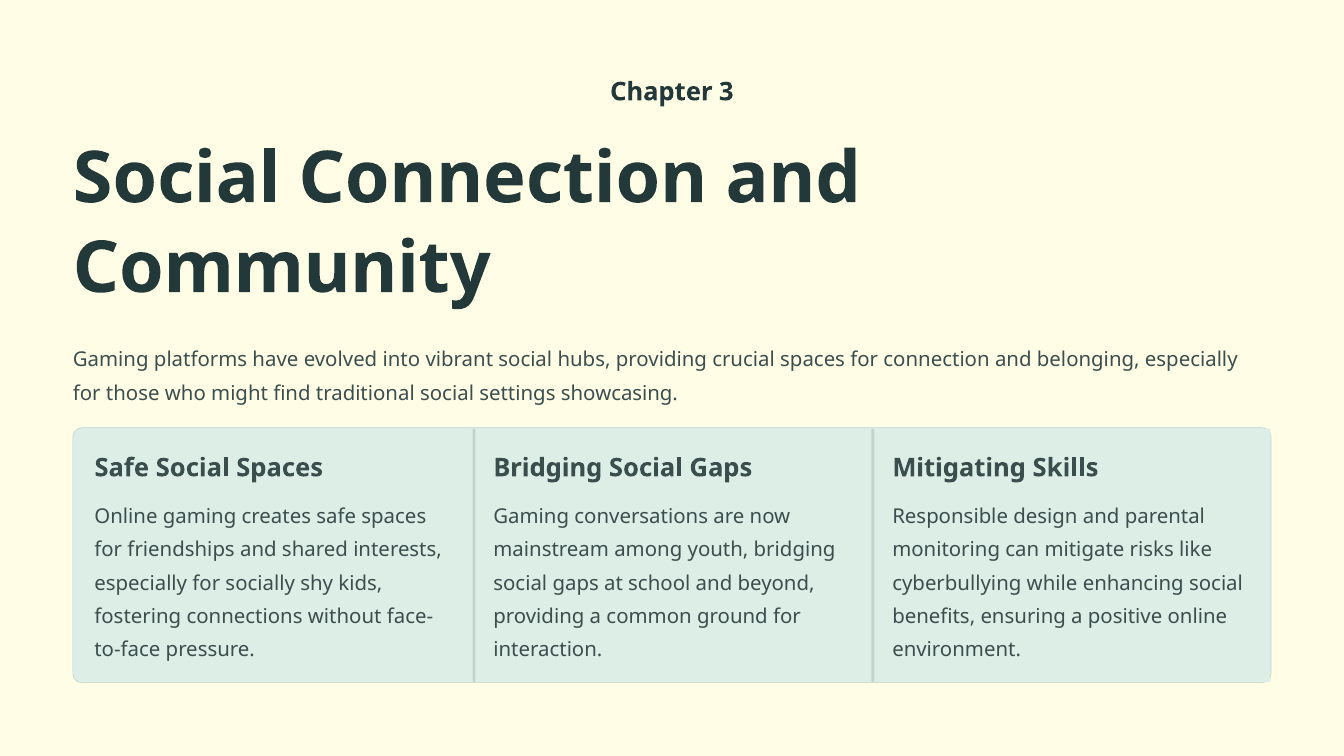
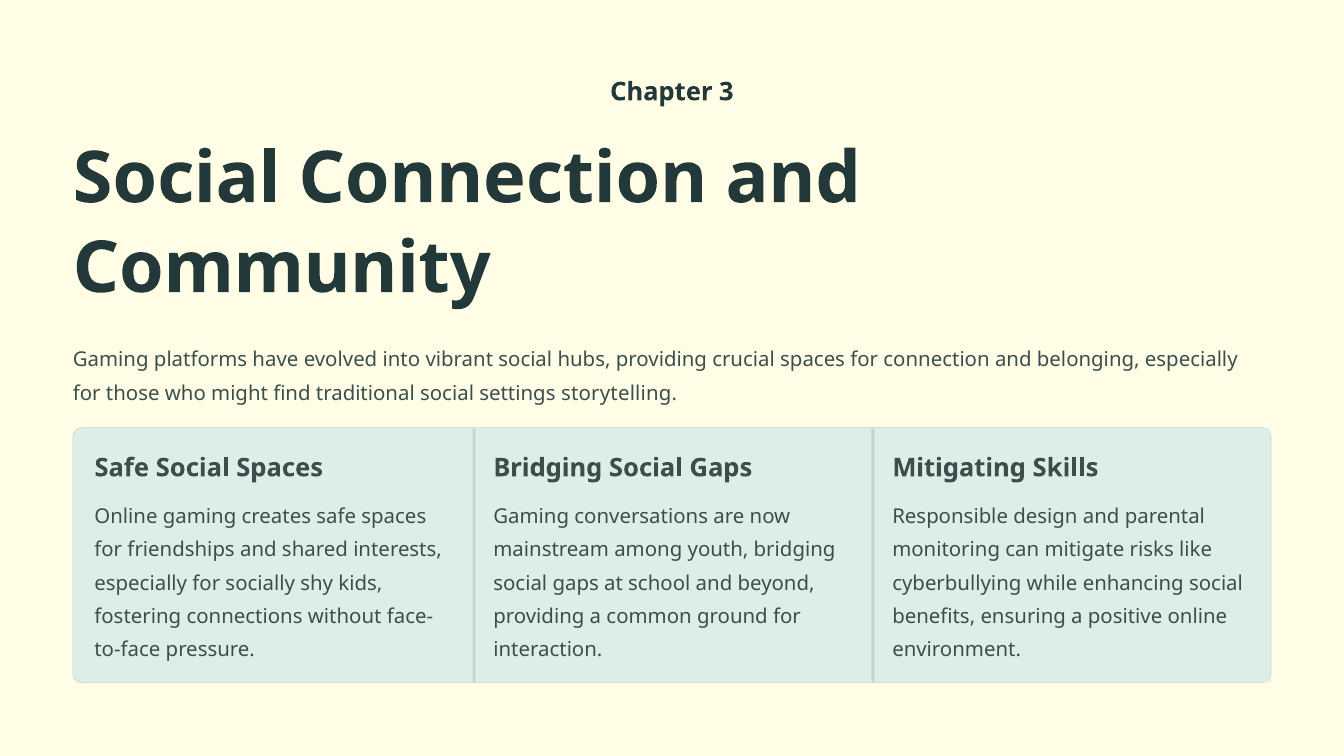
showcasing: showcasing -> storytelling
